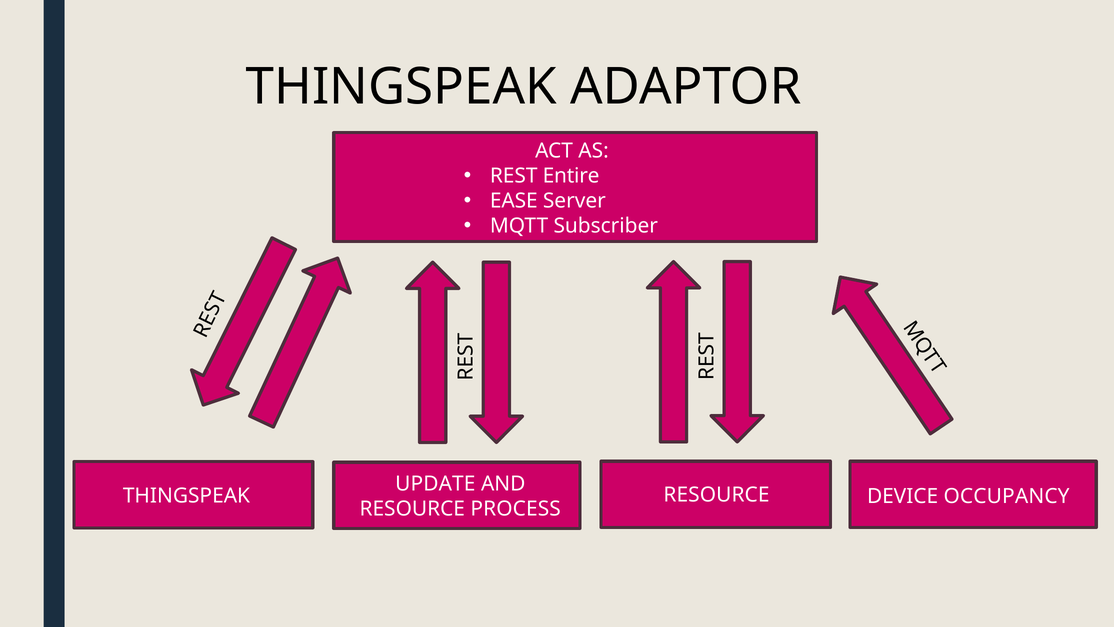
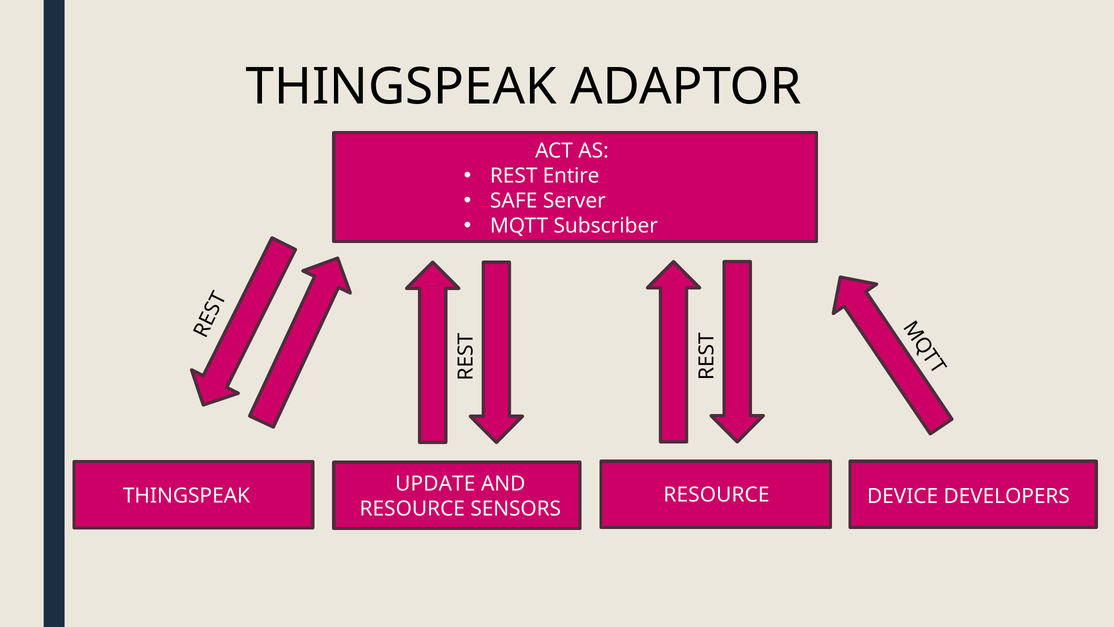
EASE: EASE -> SAFE
OCCUPANCY: OCCUPANCY -> DEVELOPERS
PROCESS: PROCESS -> SENSORS
